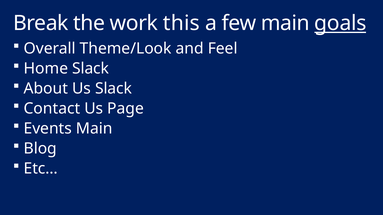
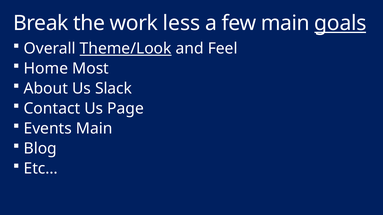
this: this -> less
Theme/Look underline: none -> present
Home Slack: Slack -> Most
